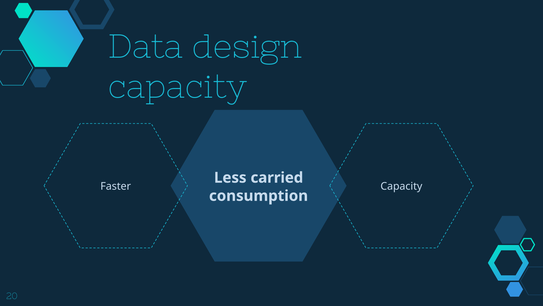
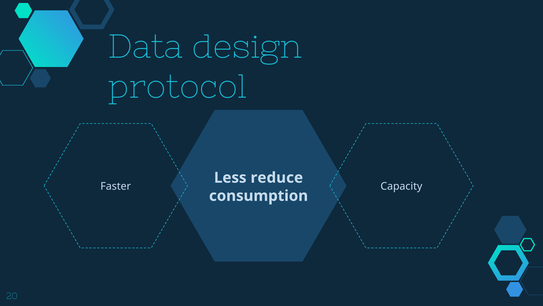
capacity at (178, 87): capacity -> protocol
carried: carried -> reduce
